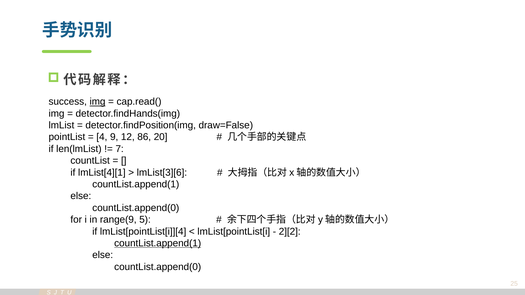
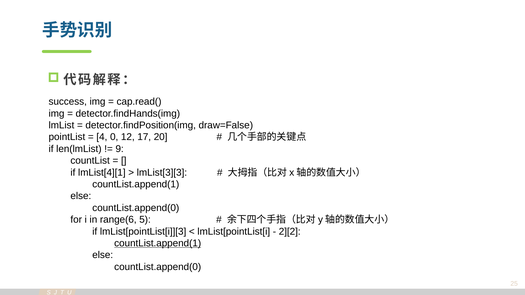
img at (98, 102) underline: present -> none
9: 9 -> 0
86: 86 -> 17
7: 7 -> 9
lmList[3][6: lmList[3][6 -> lmList[3][3
range(9: range(9 -> range(6
lmList[pointList[i]][4: lmList[pointList[i]][4 -> lmList[pointList[i]][3
